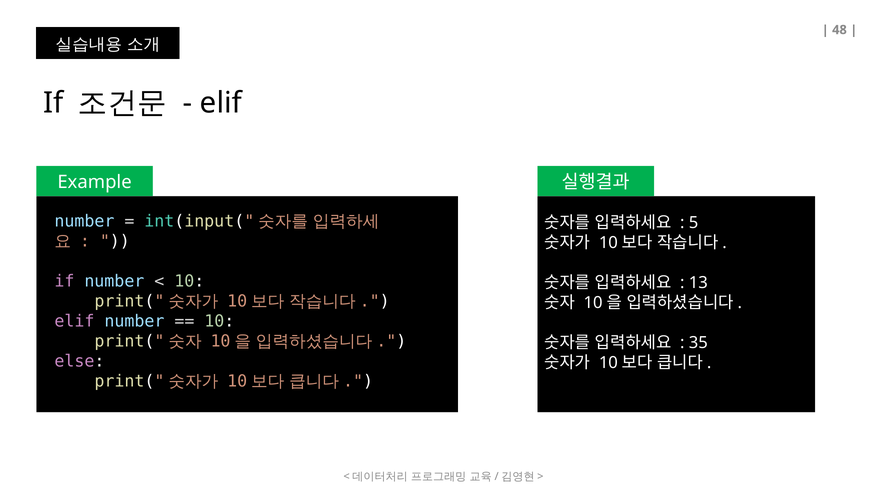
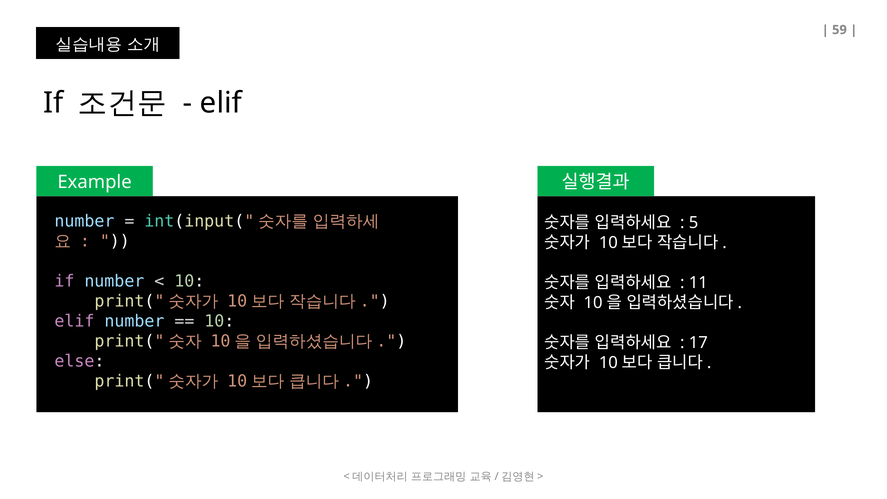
48: 48 -> 59
13: 13 -> 11
35: 35 -> 17
